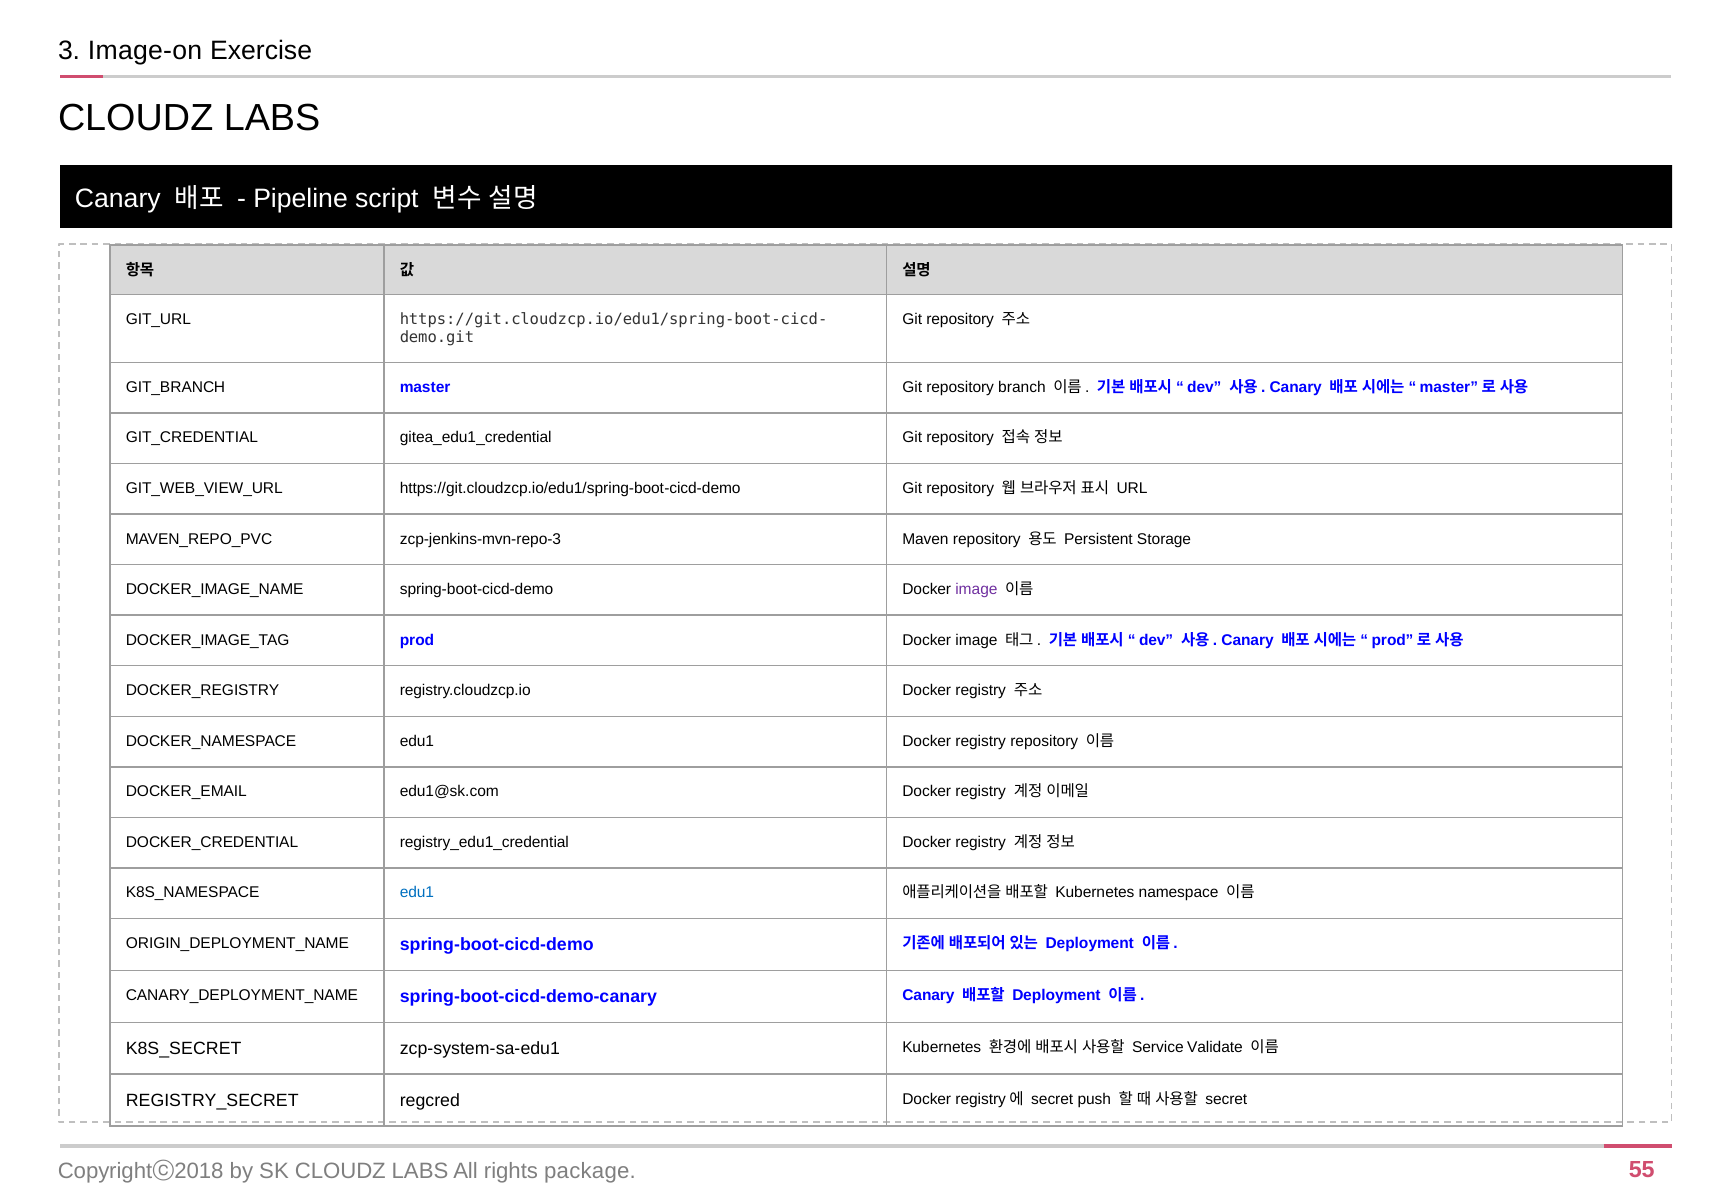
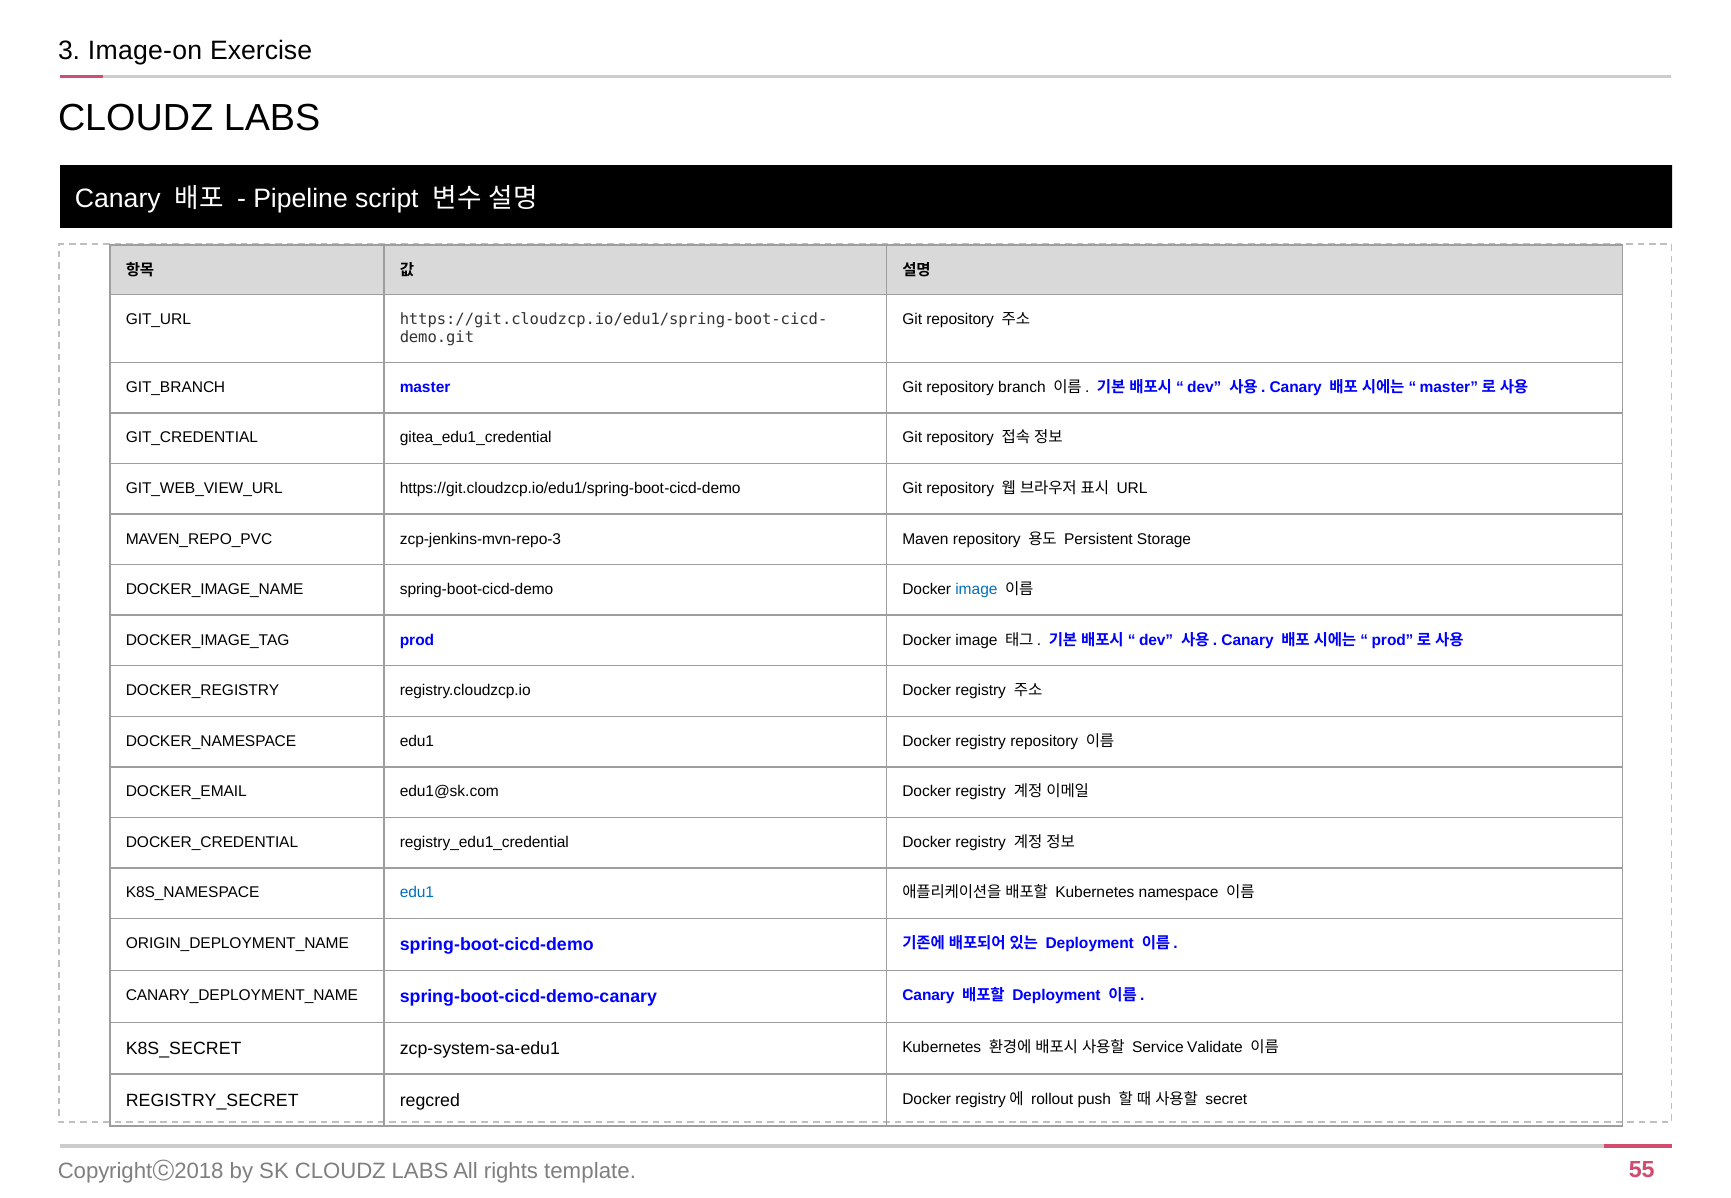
image at (976, 590) colour: purple -> blue
secret at (1052, 1099): secret -> rollout
package: package -> template
